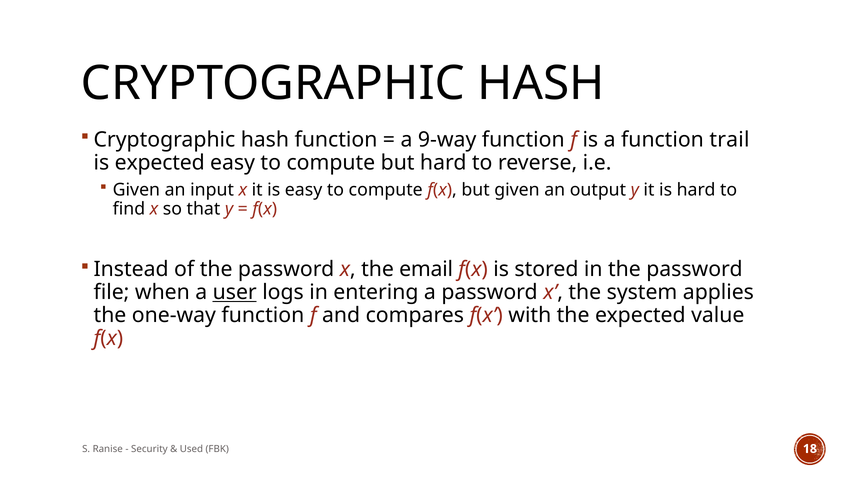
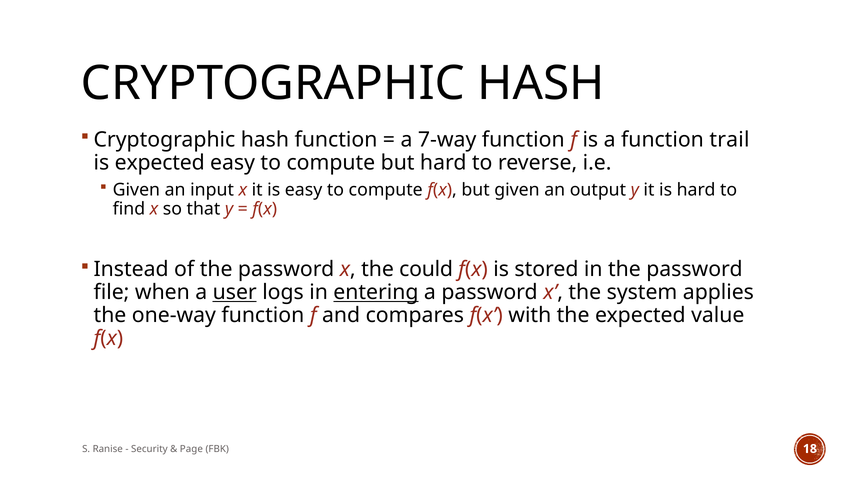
9-way: 9-way -> 7-way
email: email -> could
entering underline: none -> present
Used: Used -> Page
